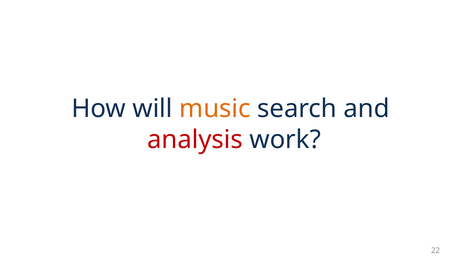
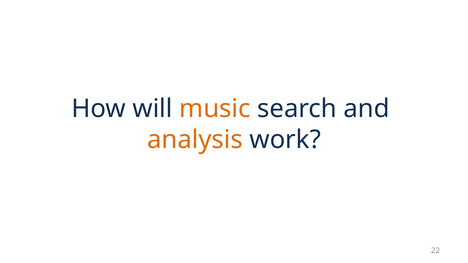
analysis colour: red -> orange
